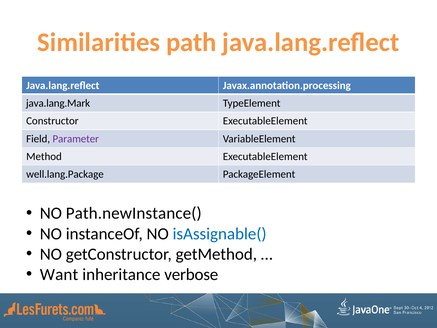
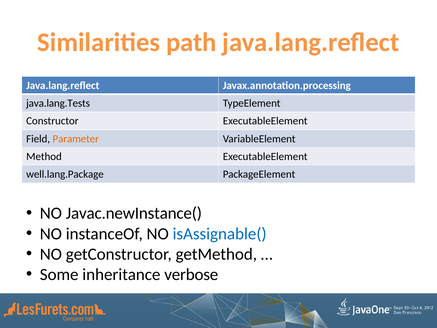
java.lang.Mark: java.lang.Mark -> java.lang.Tests
Parameter colour: purple -> orange
Path.newInstance(: Path.newInstance( -> Javac.newInstance(
Want: Want -> Some
